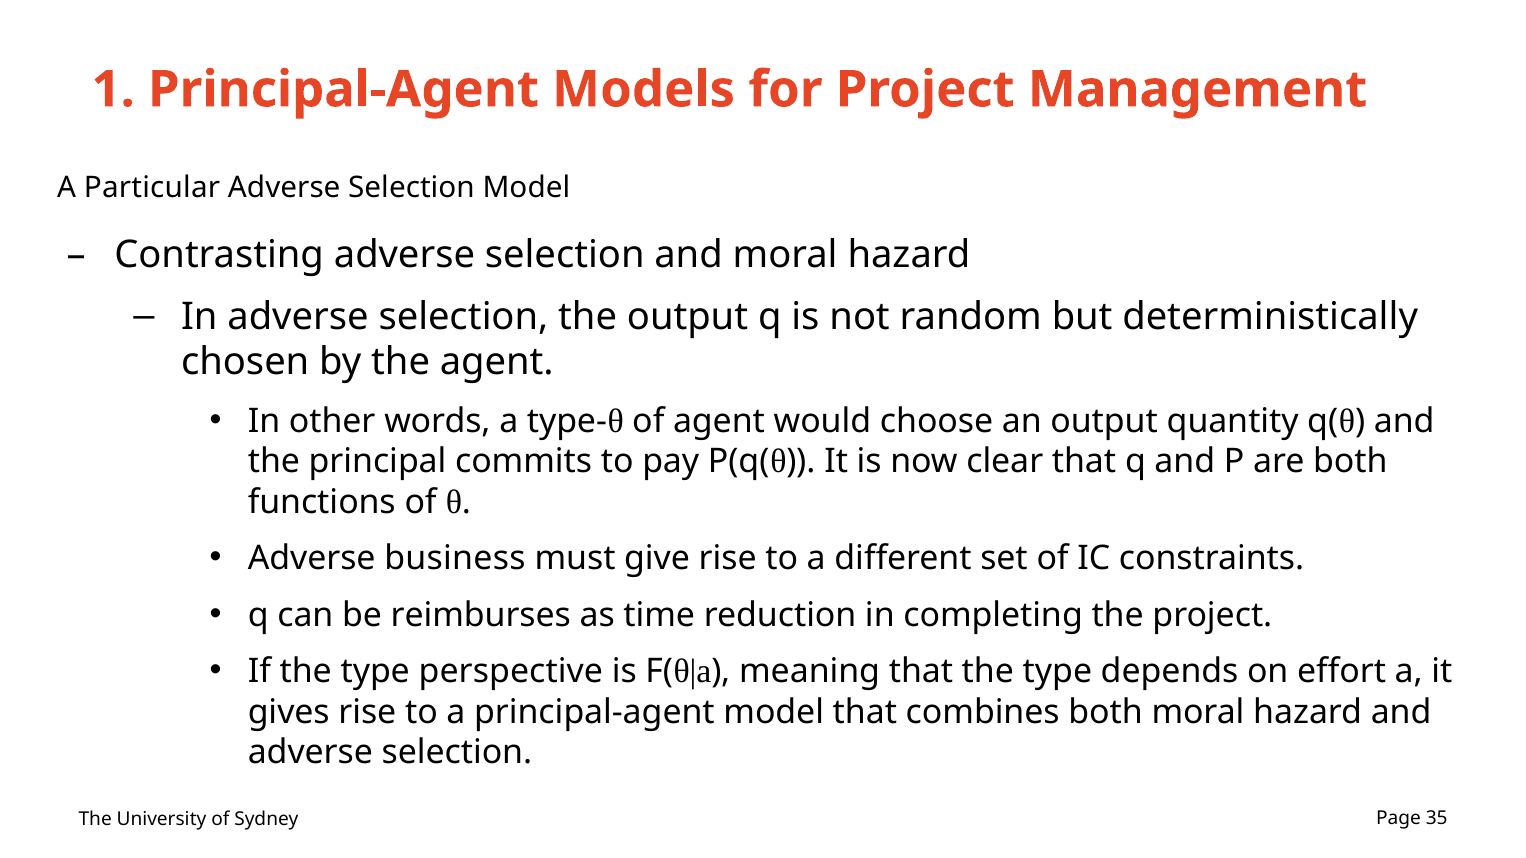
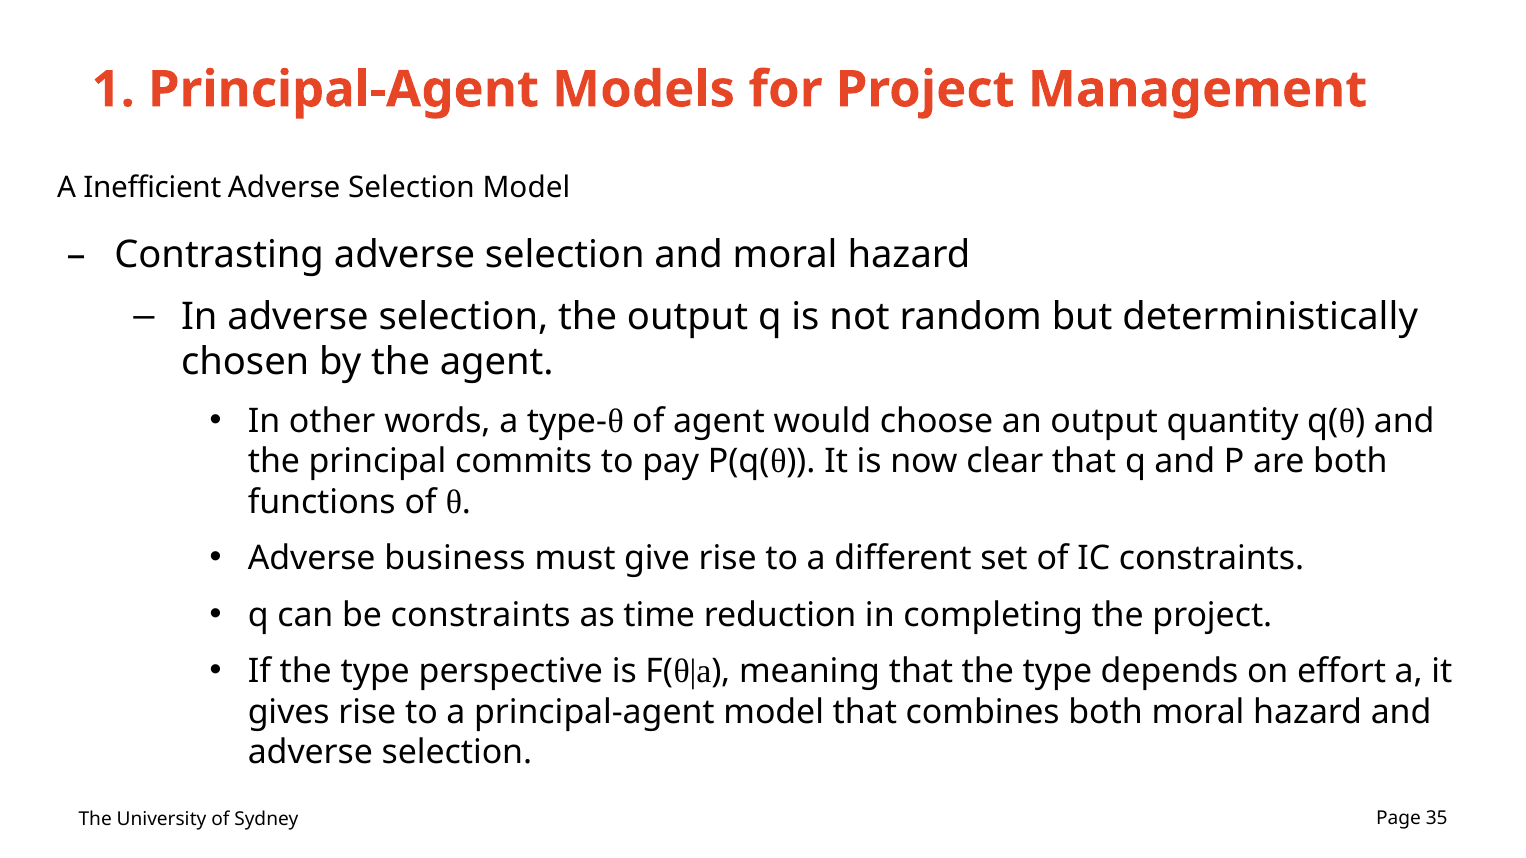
Particular: Particular -> Inefficient
be reimburses: reimburses -> constraints
